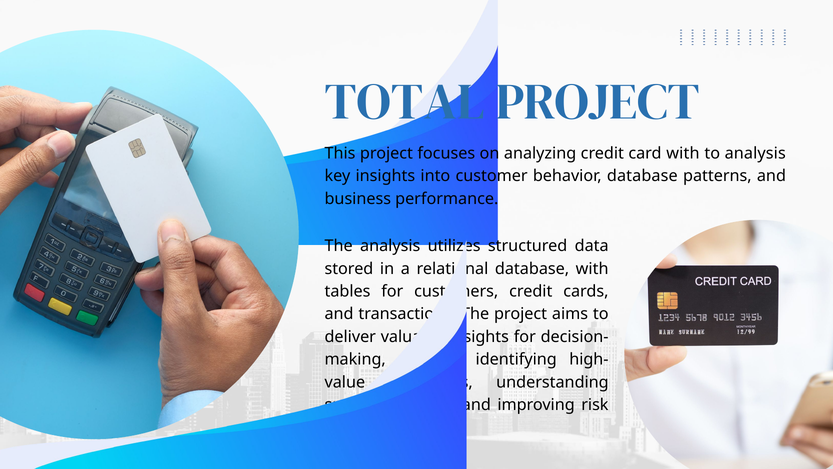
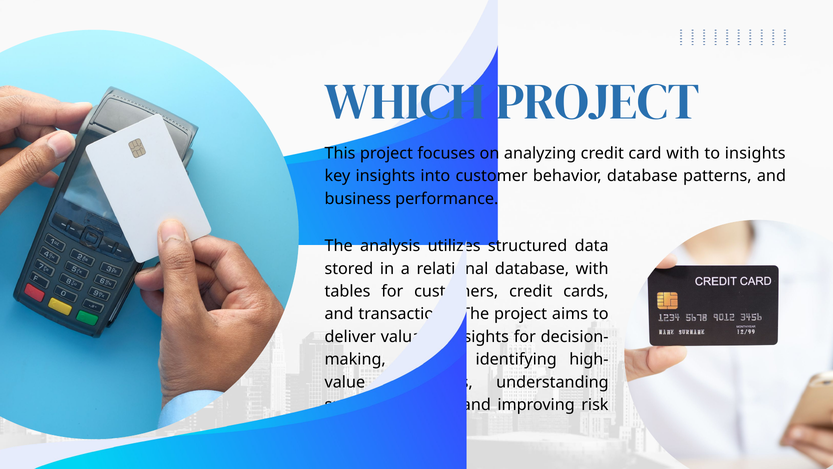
TOTAL: TOTAL -> WHICH
to analysis: analysis -> insights
